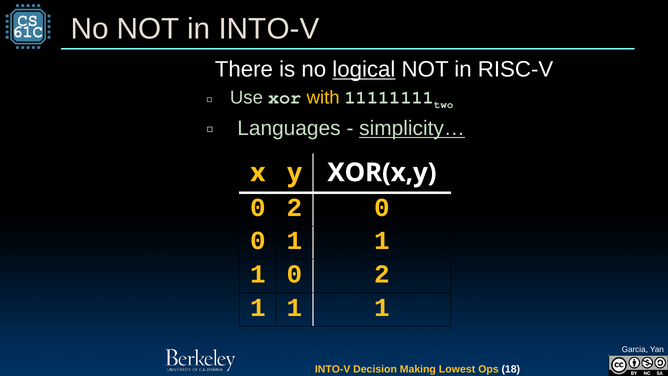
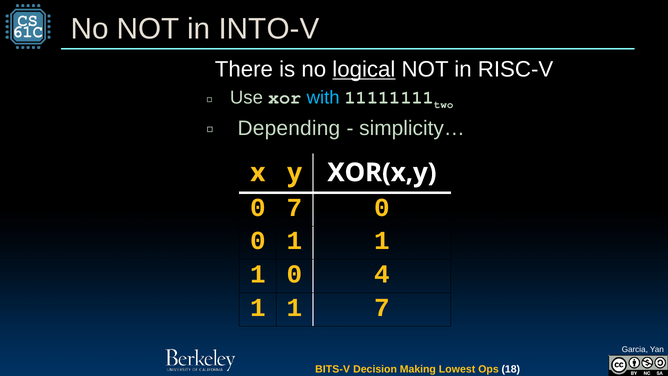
with colour: yellow -> light blue
Languages: Languages -> Depending
simplicity… underline: present -> none
2 at (295, 207): 2 -> 7
1 0 2: 2 -> 4
1 at (382, 307): 1 -> 7
INTO-V at (333, 369): INTO-V -> BITS-V
